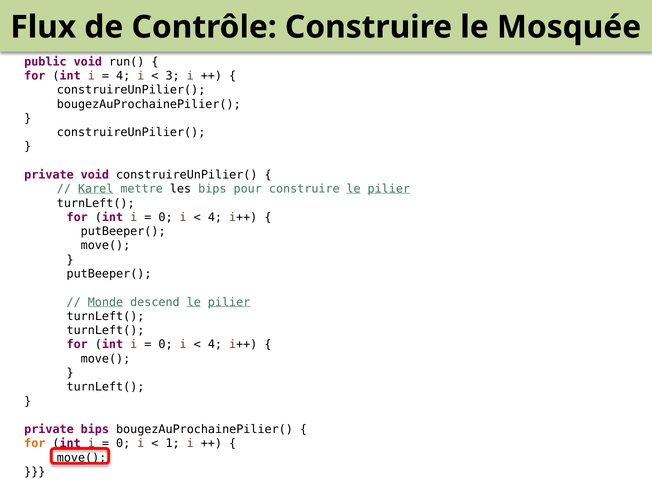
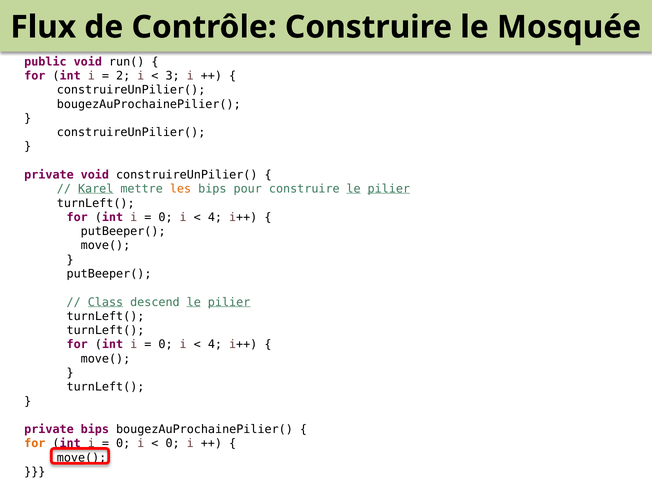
4 at (123, 76): 4 -> 2
les colour: black -> orange
Monde: Monde -> Class
1 at (173, 444): 1 -> 0
